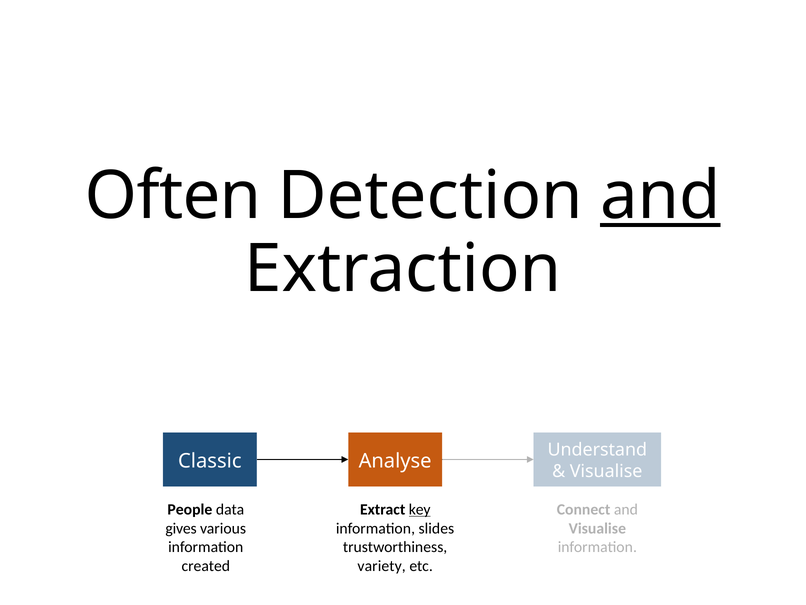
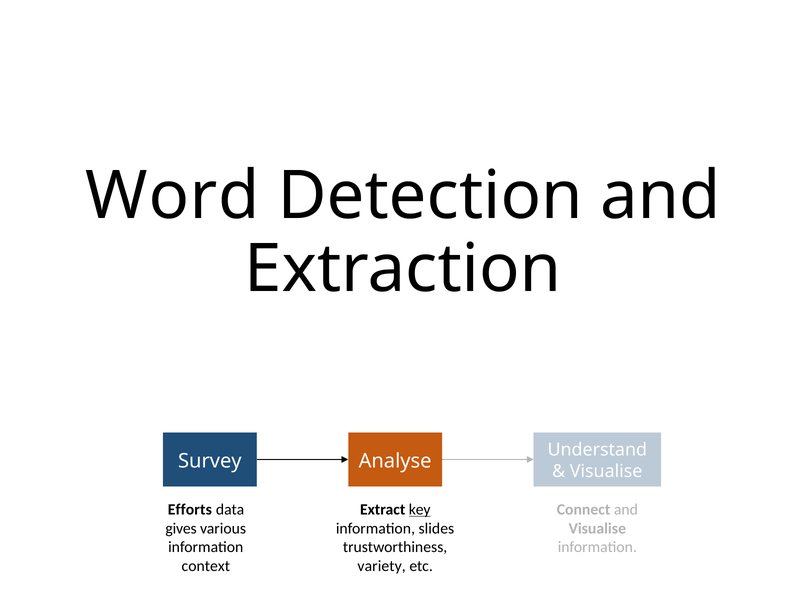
Often: Often -> Word
and at (660, 196) underline: present -> none
Classic: Classic -> Survey
People: People -> Efforts
created: created -> context
